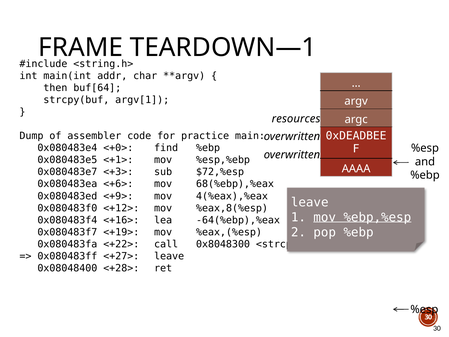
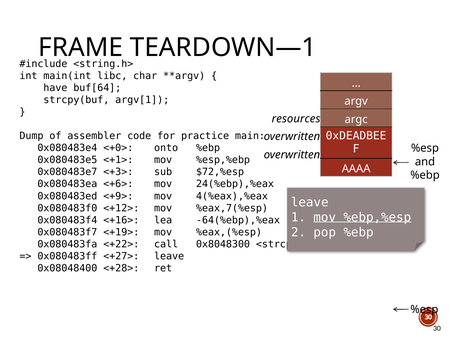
addr: addr -> libc
then: then -> have
find: find -> onto
68(%ebp),%eax: 68(%ebp),%eax -> 24(%ebp),%eax
%eax,8(%esp: %eax,8(%esp -> %eax,7(%esp
